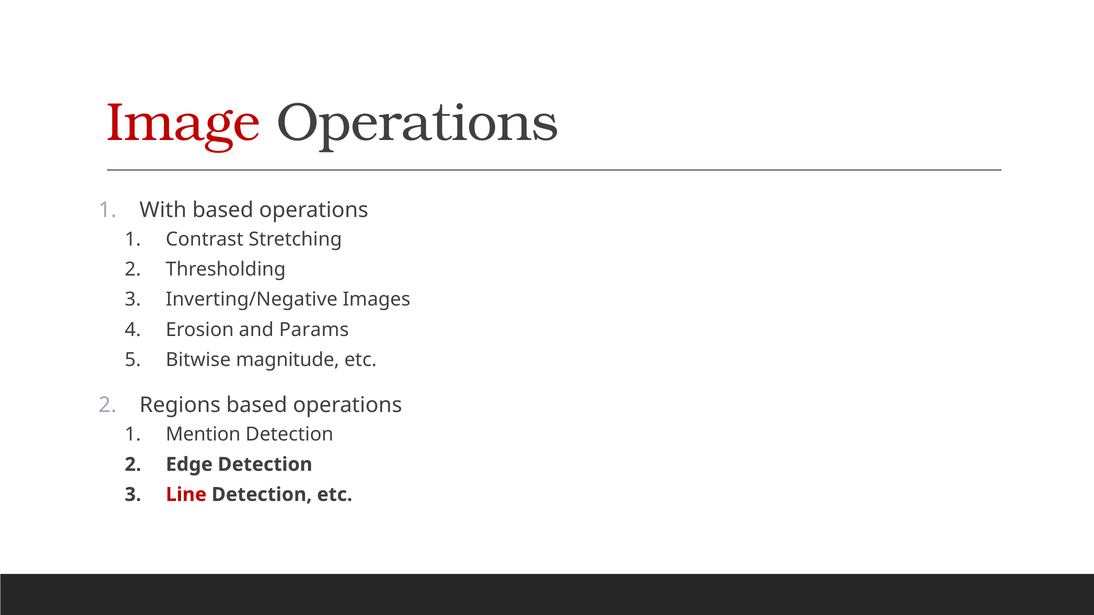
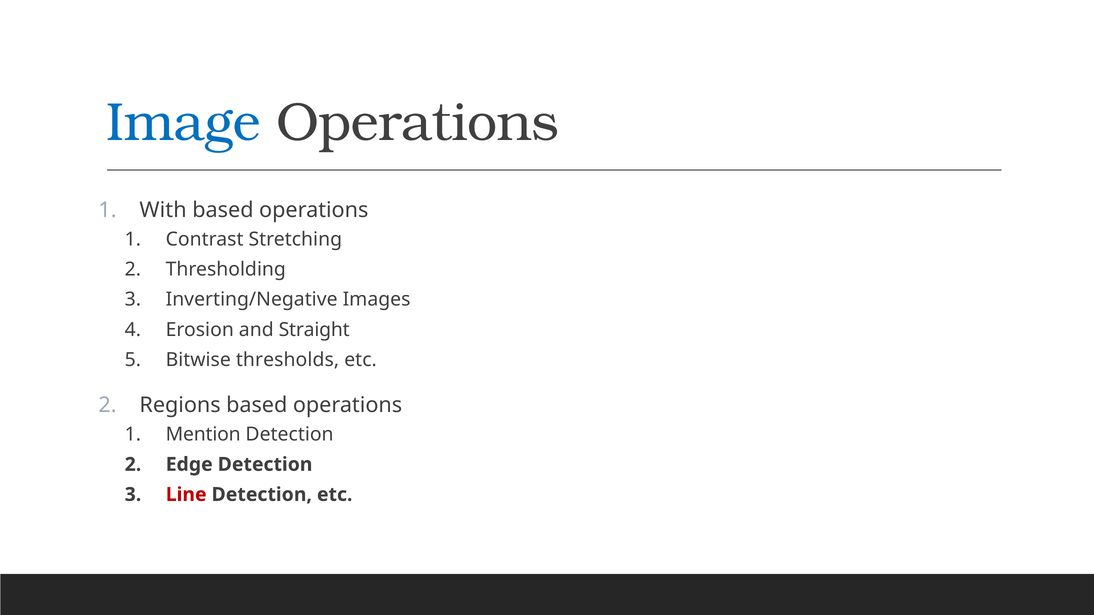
Image colour: red -> blue
Params: Params -> Straight
magnitude: magnitude -> thresholds
